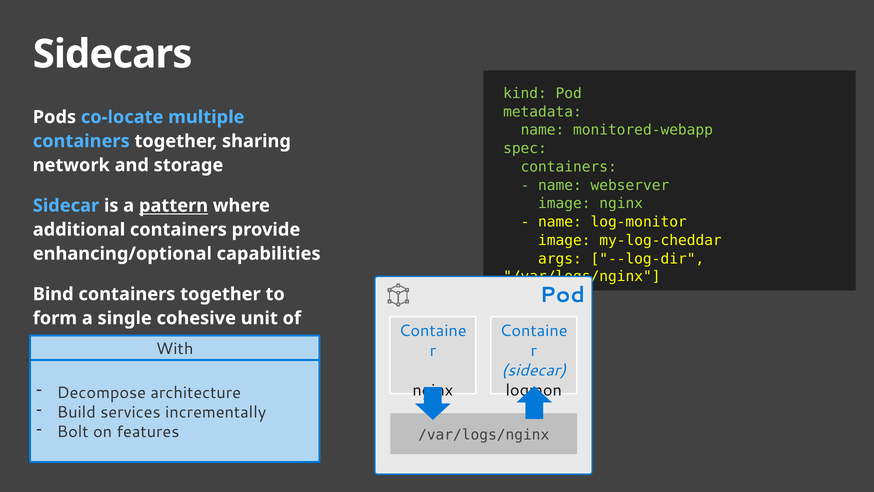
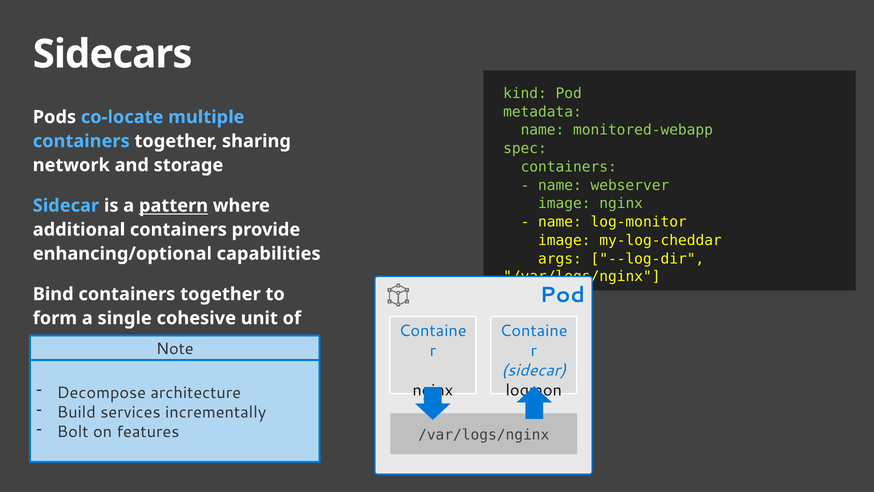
With: With -> Note
